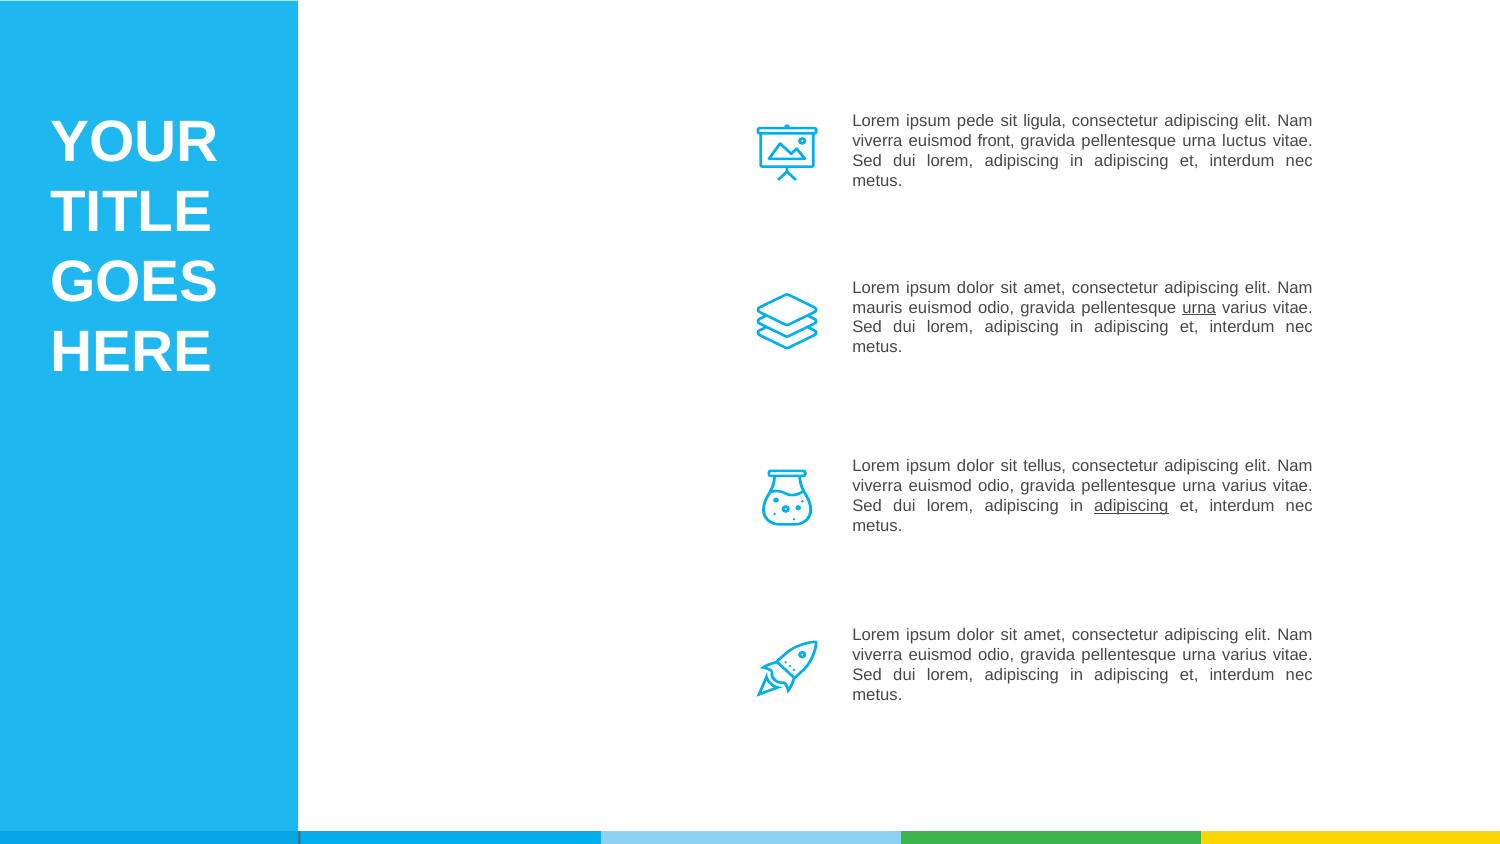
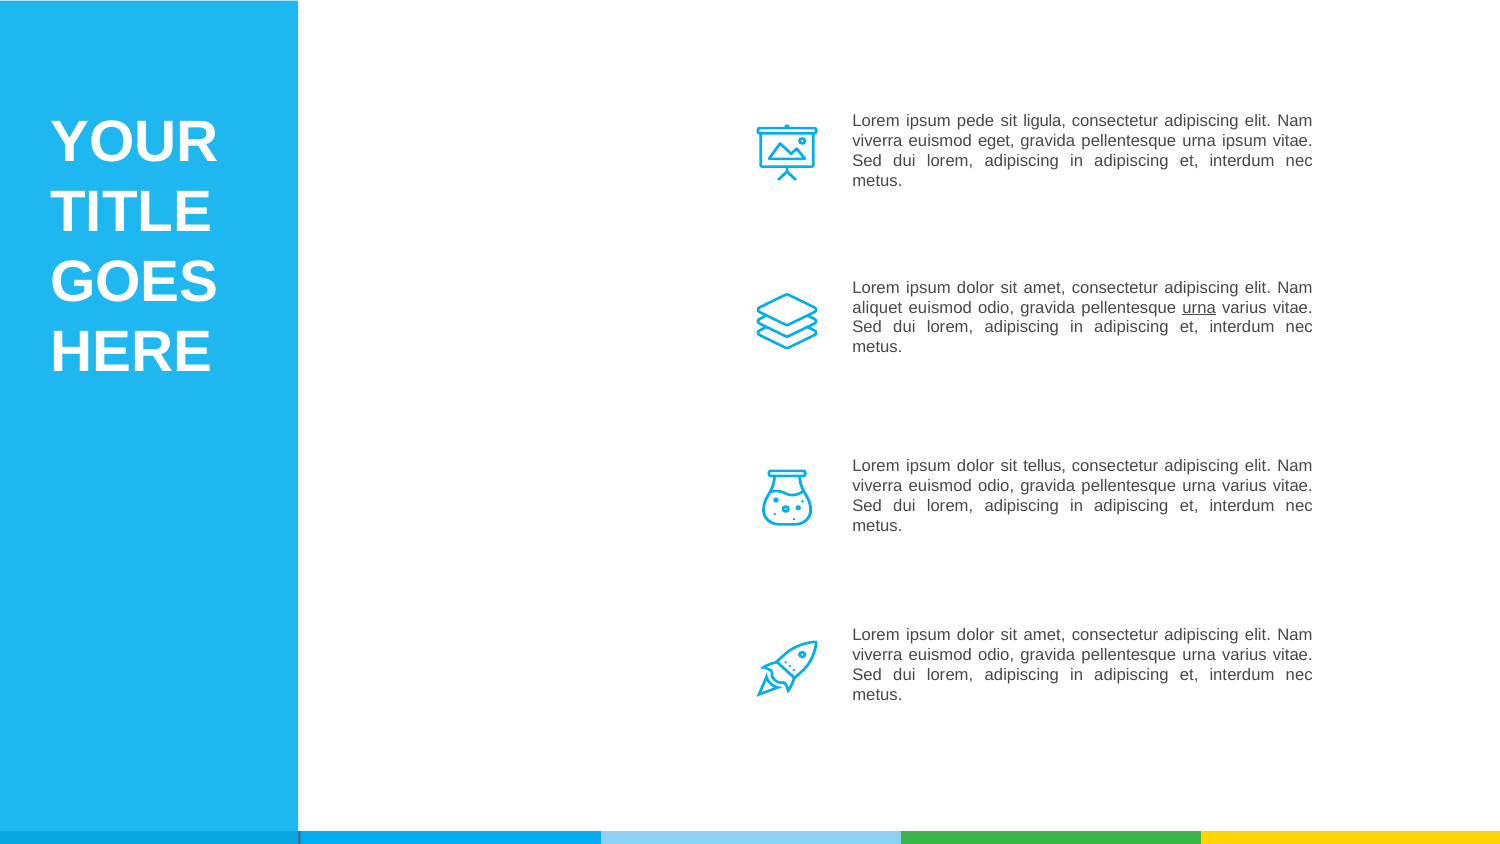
front: front -> eget
urna luctus: luctus -> ipsum
mauris: mauris -> aliquet
adipiscing at (1131, 506) underline: present -> none
